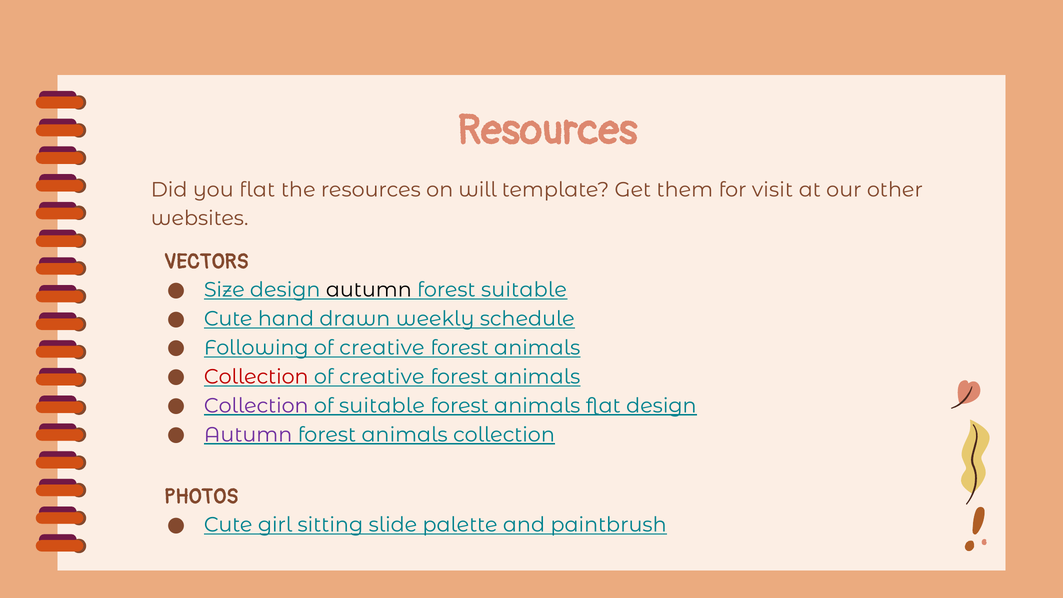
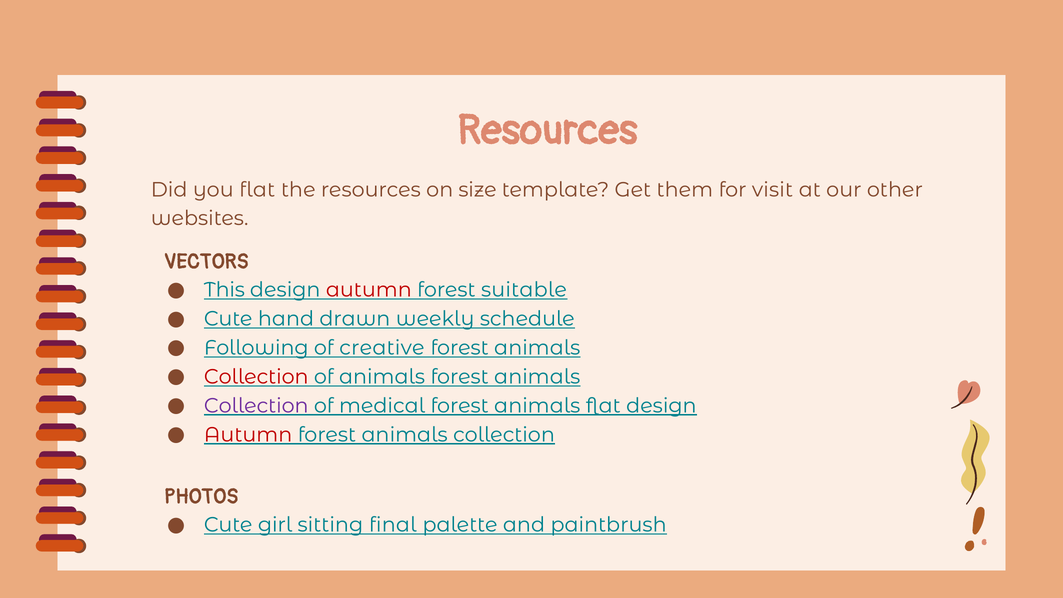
will: will -> size
Size: Size -> This
autumn at (369, 290) colour: black -> red
creative at (382, 377): creative -> animals
of suitable: suitable -> medical
Autumn at (248, 435) colour: purple -> red
slide: slide -> final
